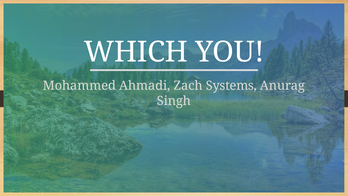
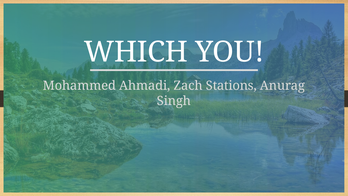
Systems: Systems -> Stations
